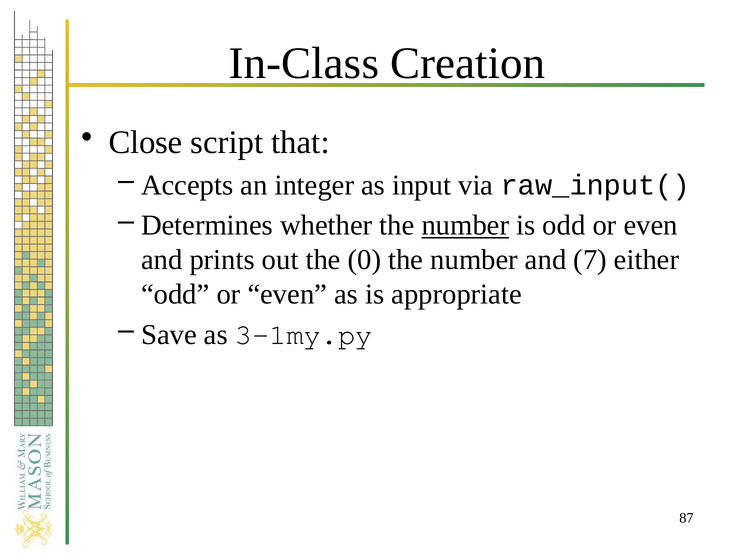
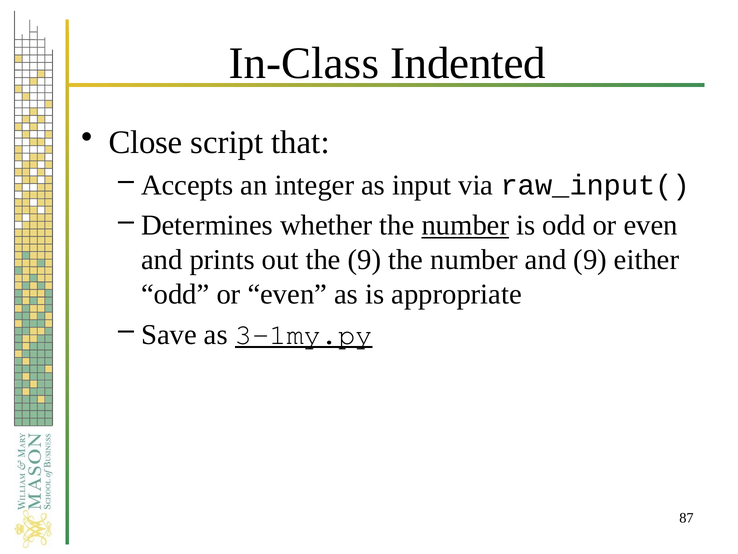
Creation: Creation -> Indented
the 0: 0 -> 9
and 7: 7 -> 9
3-1my.py underline: none -> present
